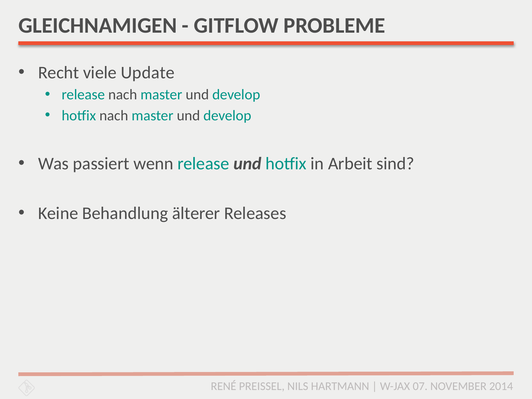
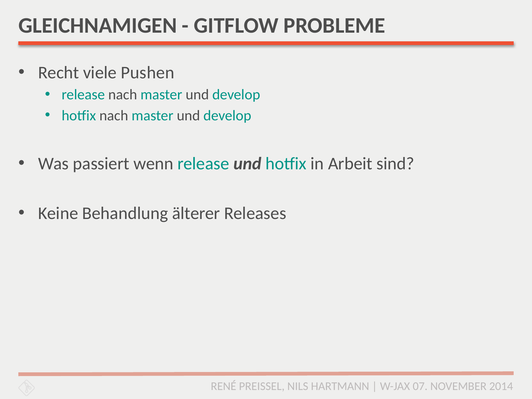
Update: Update -> Pushen
